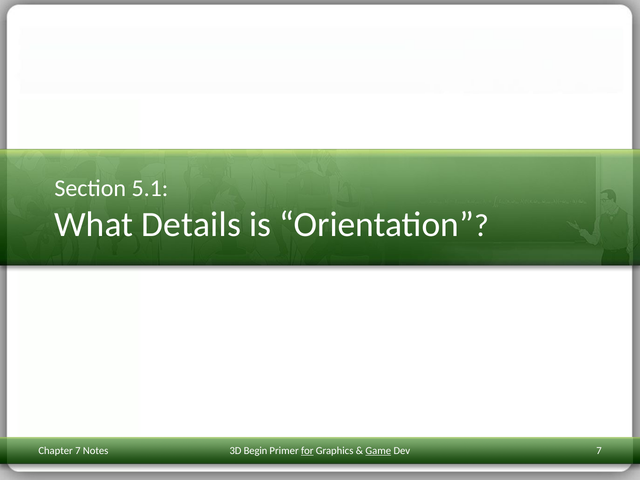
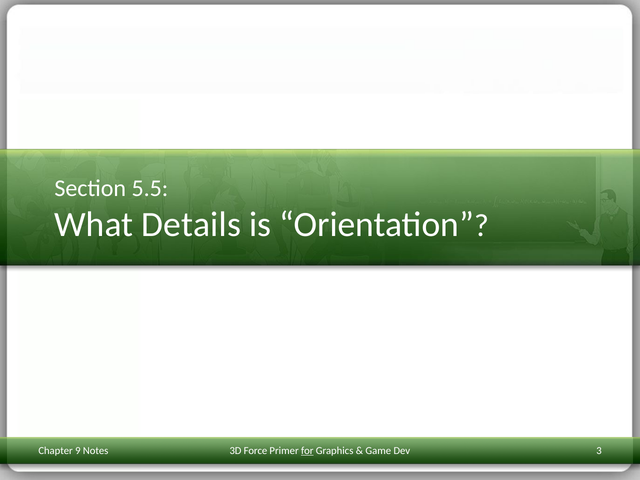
5.1: 5.1 -> 5.5
Chapter 7: 7 -> 9
Begin: Begin -> Force
Game underline: present -> none
Dev 7: 7 -> 3
